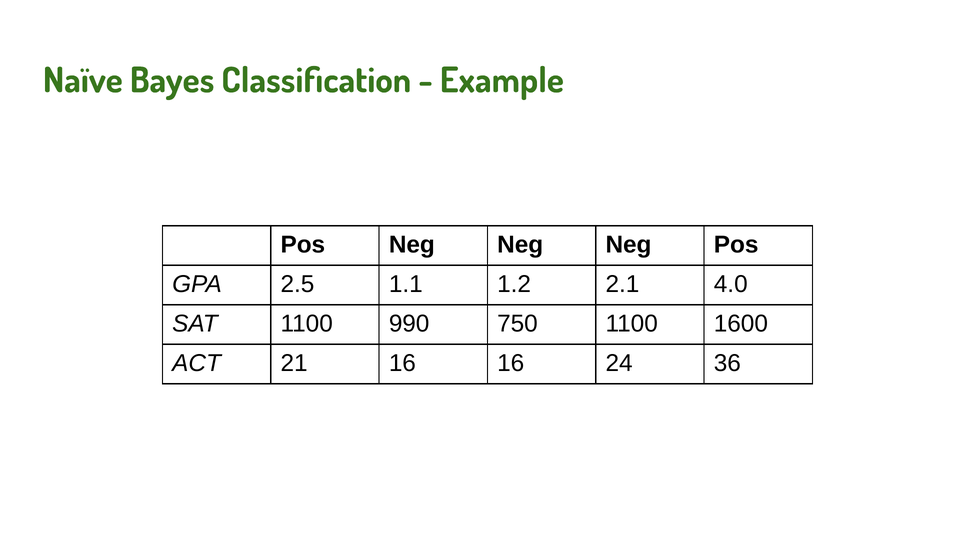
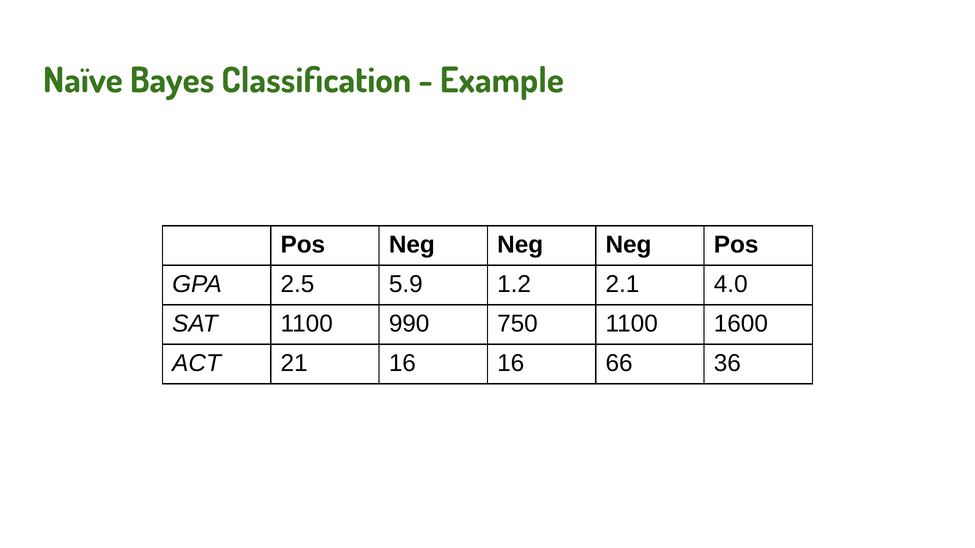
1.1: 1.1 -> 5.9
24: 24 -> 66
